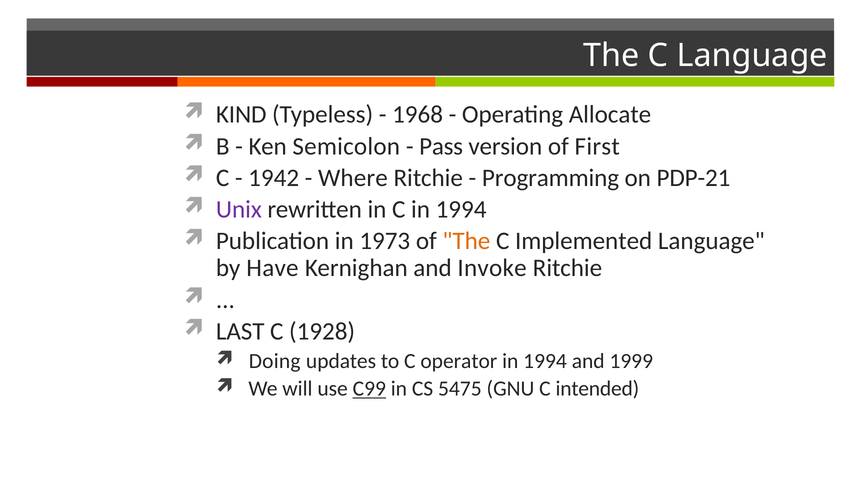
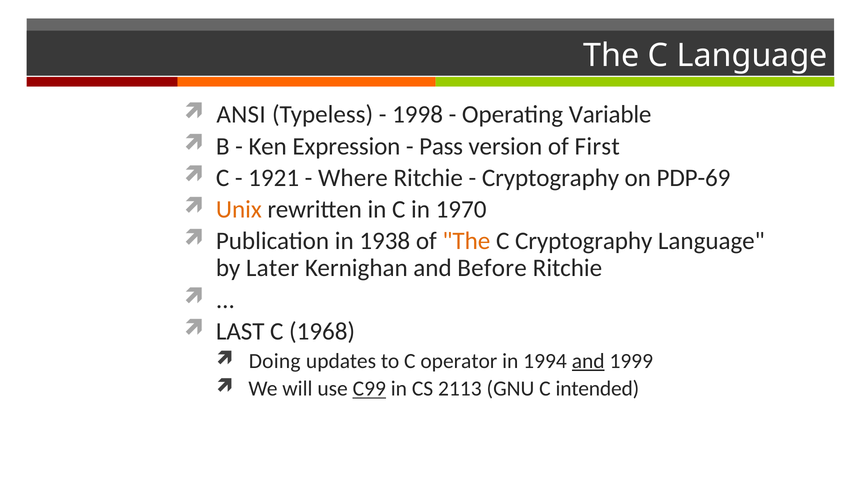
KIND: KIND -> ANSI
1968: 1968 -> 1998
Allocate: Allocate -> Variable
Semicolon: Semicolon -> Expression
1942: 1942 -> 1921
Programming at (551, 178): Programming -> Cryptography
PDP-21: PDP-21 -> PDP-69
Unix colour: purple -> orange
C in 1994: 1994 -> 1970
1973: 1973 -> 1938
C Implemented: Implemented -> Cryptography
Have: Have -> Later
Invoke: Invoke -> Before
1928: 1928 -> 1968
and at (588, 361) underline: none -> present
5475: 5475 -> 2113
